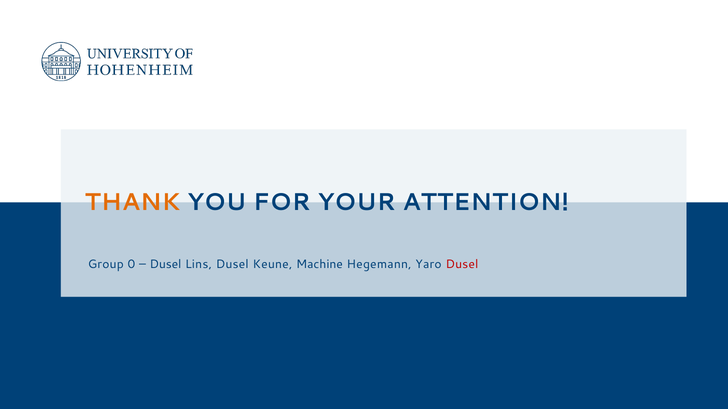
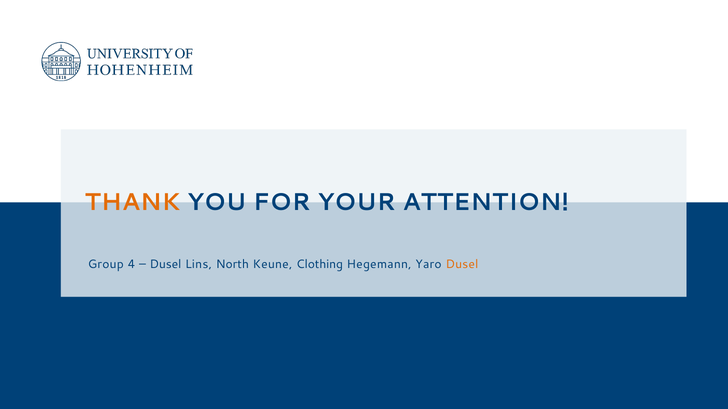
0: 0 -> 4
Lins Dusel: Dusel -> North
Machine: Machine -> Clothing
Dusel at (462, 264) colour: red -> orange
